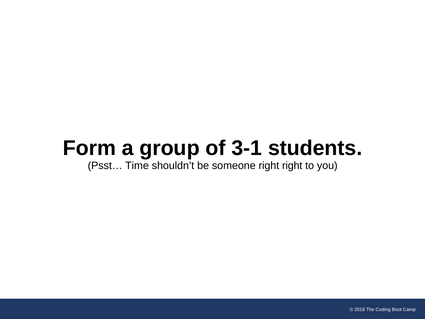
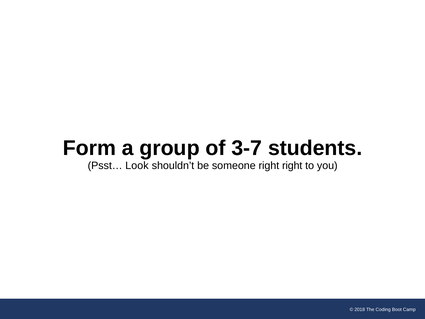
3-1: 3-1 -> 3-7
Time: Time -> Look
